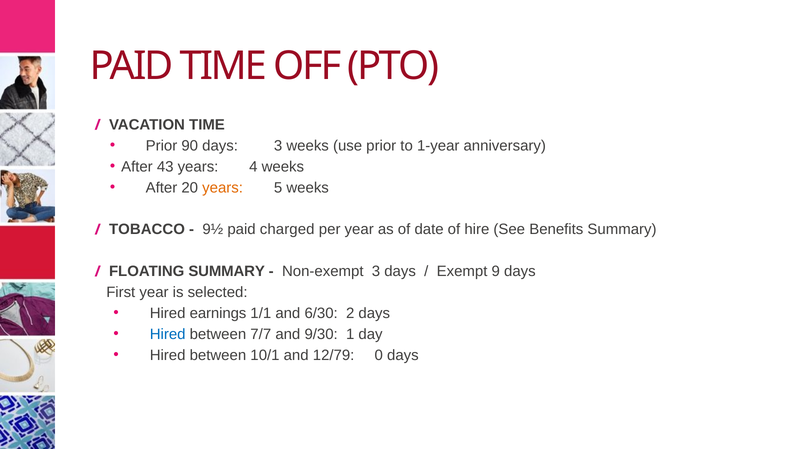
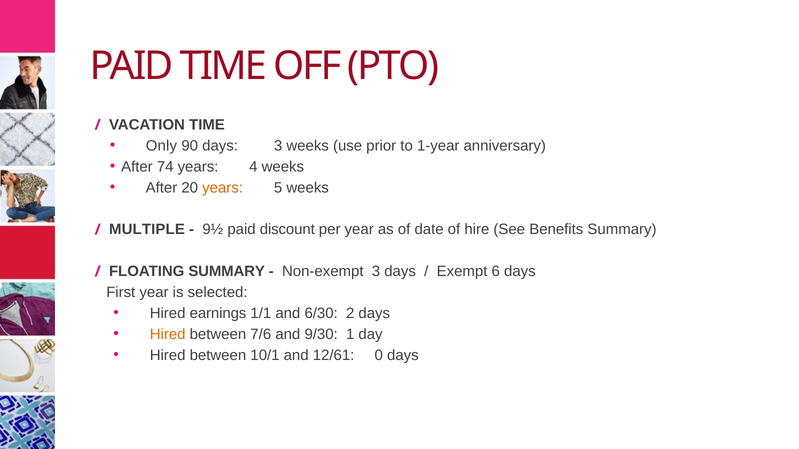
Prior at (162, 146): Prior -> Only
43: 43 -> 74
TOBACCO: TOBACCO -> MULTIPLE
charged: charged -> discount
9: 9 -> 6
Hired at (168, 335) colour: blue -> orange
7/7: 7/7 -> 7/6
12/79: 12/79 -> 12/61
